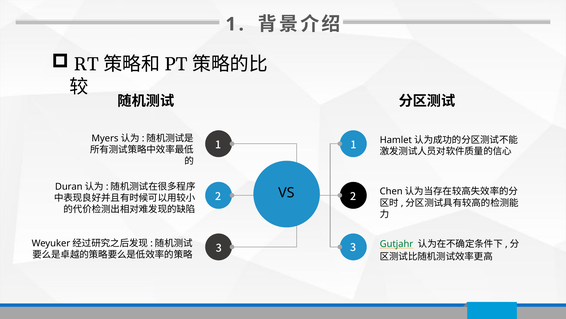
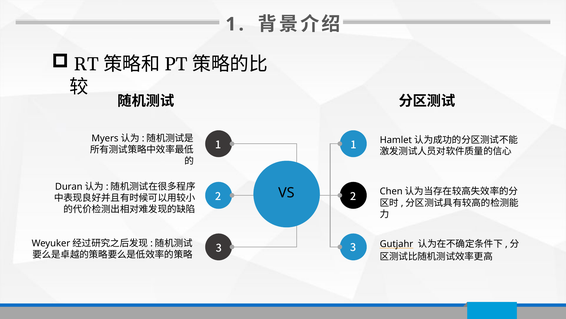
Gutjahr colour: green -> black
